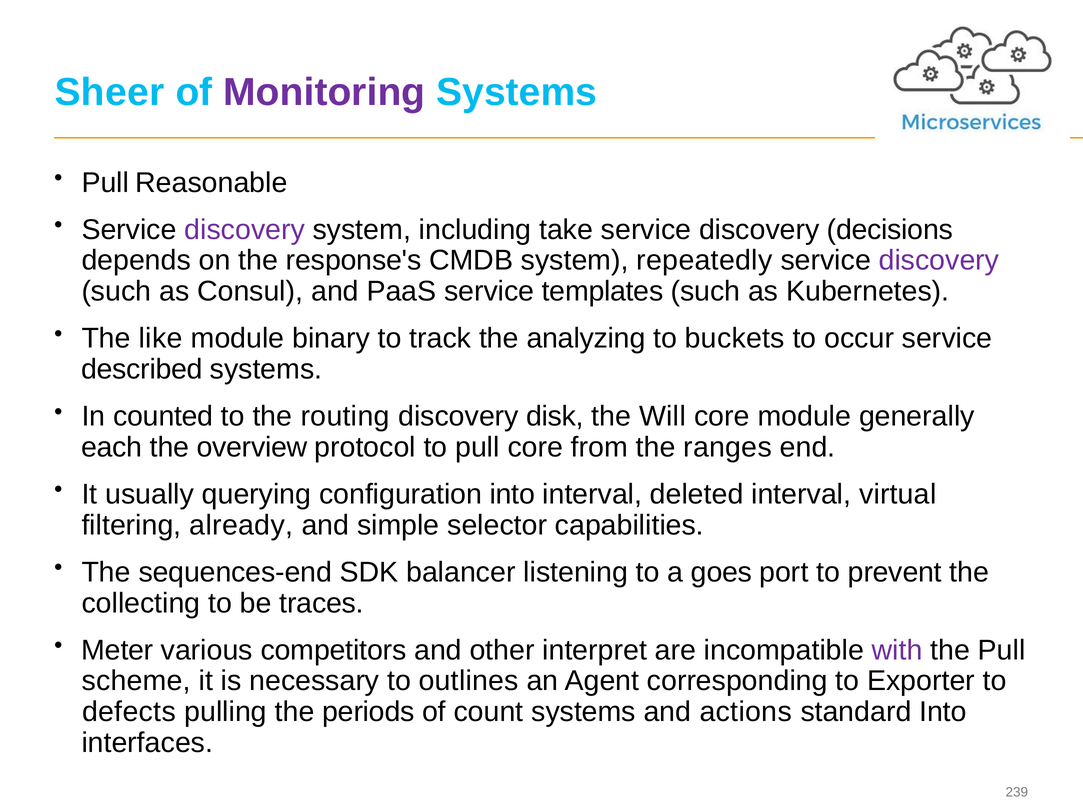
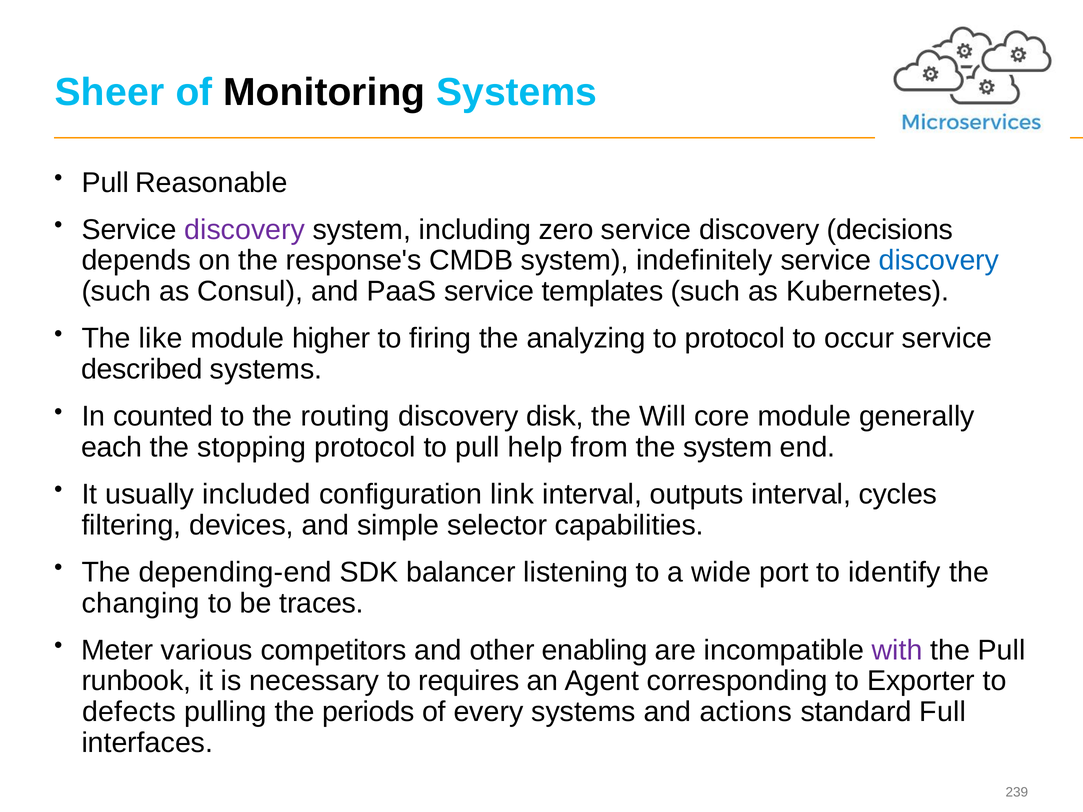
Monitoring colour: purple -> black
take: take -> zero
repeatedly: repeatedly -> indefinitely
discovery at (939, 261) colour: purple -> blue
binary: binary -> higher
track: track -> firing
to buckets: buckets -> protocol
overview: overview -> stopping
pull core: core -> help
the ranges: ranges -> system
querying: querying -> included
configuration into: into -> link
deleted: deleted -> outputs
virtual: virtual -> cycles
already: already -> devices
sequences-end: sequences-end -> depending-end
goes: goes -> wide
prevent: prevent -> identify
collecting: collecting -> changing
interpret: interpret -> enabling
scheme: scheme -> runbook
outlines: outlines -> requires
count: count -> every
standard Into: Into -> Full
